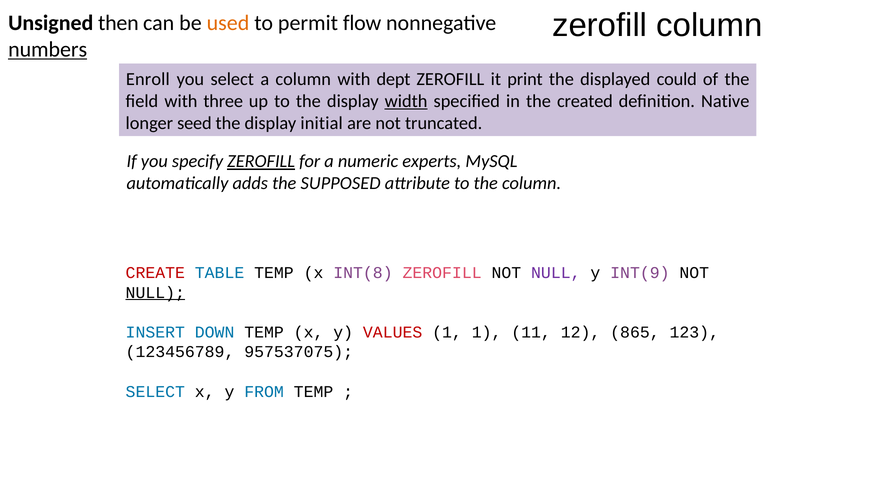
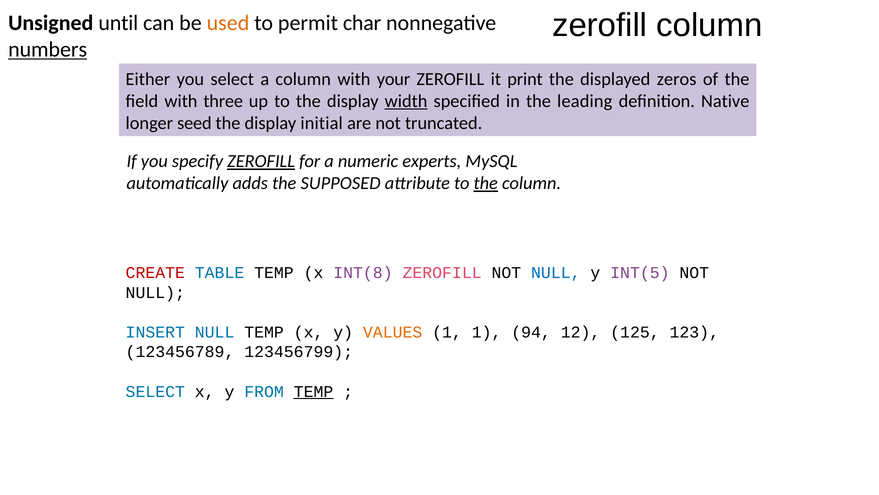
then: then -> until
flow: flow -> char
Enroll: Enroll -> Either
dept: dept -> your
could: could -> zeros
created: created -> leading
the at (486, 183) underline: none -> present
NULL at (556, 272) colour: purple -> blue
INT(9: INT(9 -> INT(5
NULL at (155, 292) underline: present -> none
INSERT DOWN: DOWN -> NULL
VALUES colour: red -> orange
11: 11 -> 94
865: 865 -> 125
957537075: 957537075 -> 123456799
TEMP at (314, 391) underline: none -> present
